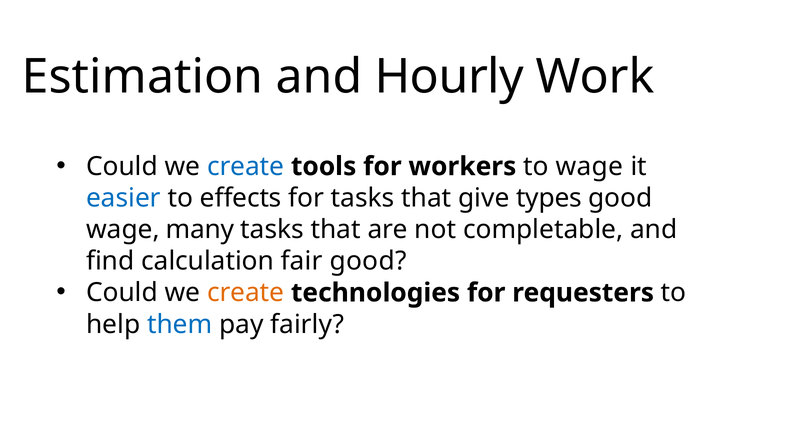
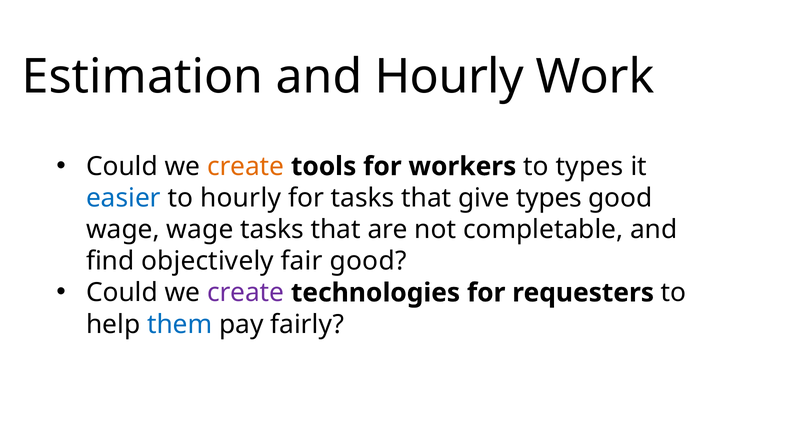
create at (246, 167) colour: blue -> orange
to wage: wage -> types
to effects: effects -> hourly
wage many: many -> wage
calculation: calculation -> objectively
create at (246, 293) colour: orange -> purple
